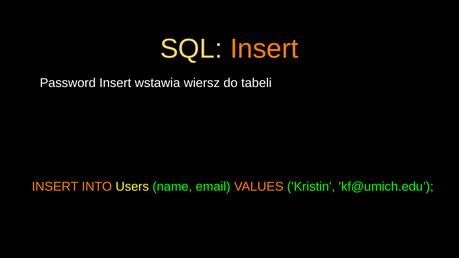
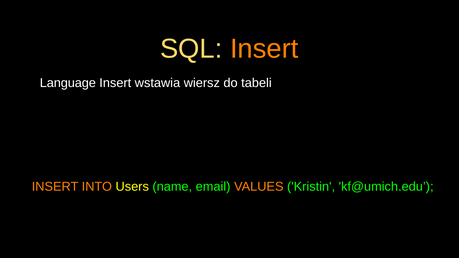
Password: Password -> Language
